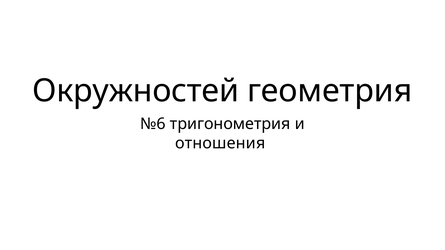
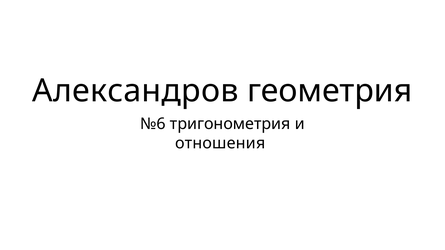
Окружностей: Окружностей -> Александров
